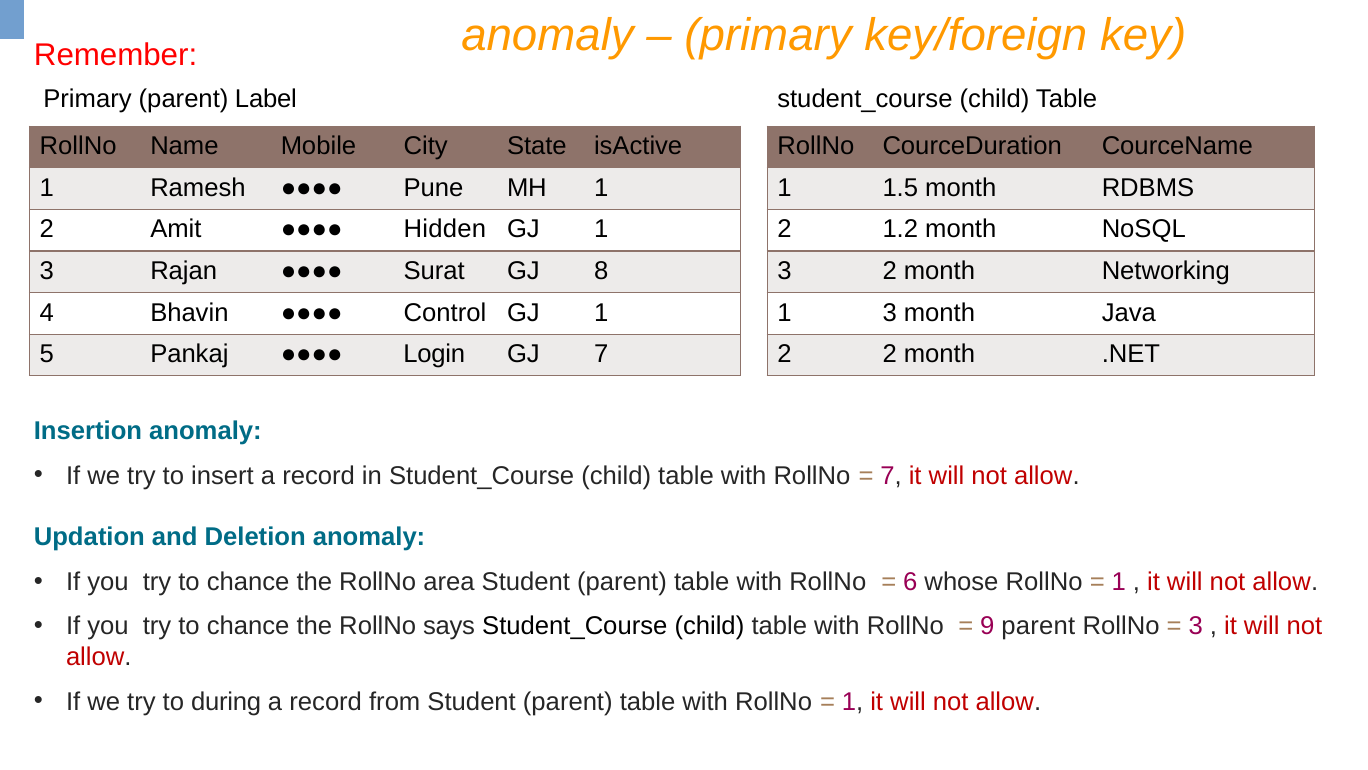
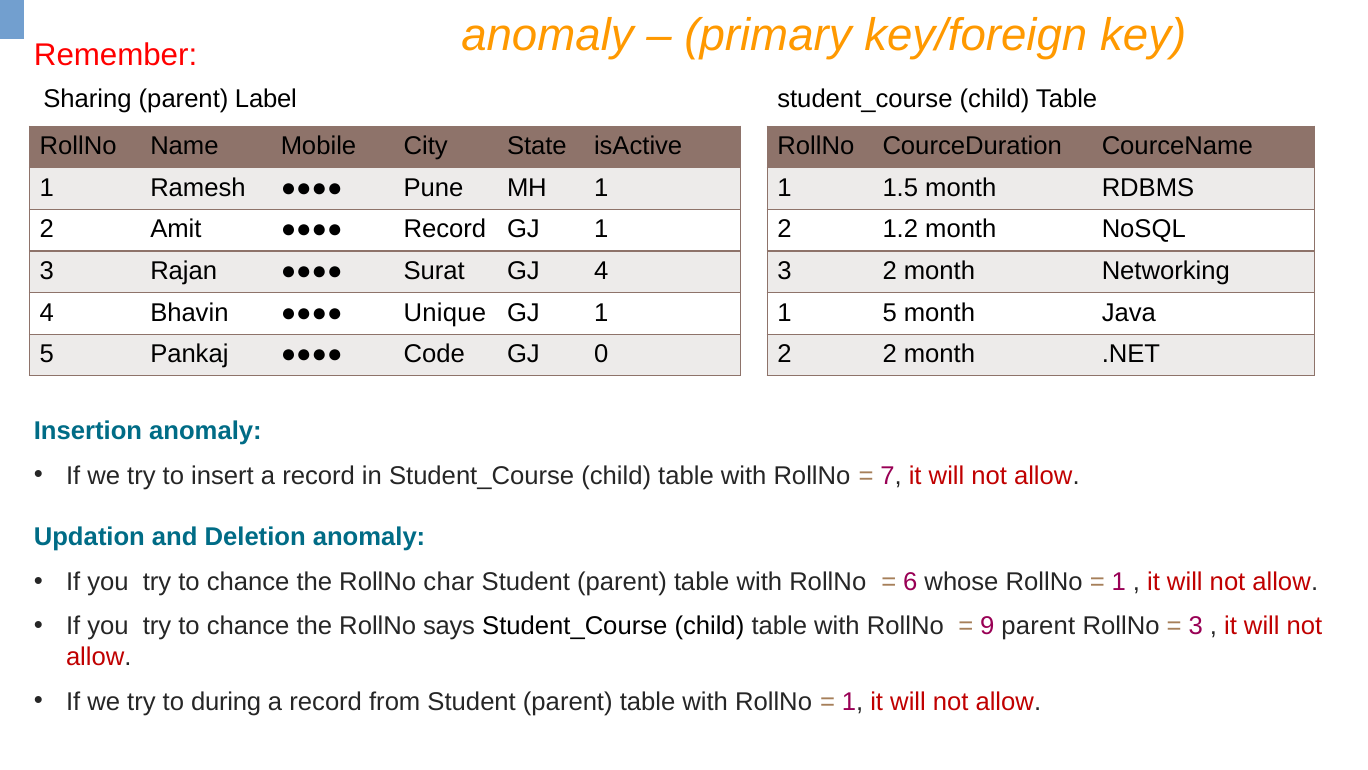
Primary at (87, 99): Primary -> Sharing
Hidden at (445, 229): Hidden -> Record
GJ 8: 8 -> 4
Control: Control -> Unique
3 at (890, 312): 3 -> 5
Login: Login -> Code
GJ 7: 7 -> 0
area: area -> char
